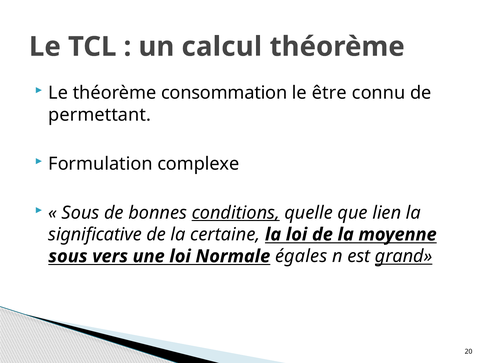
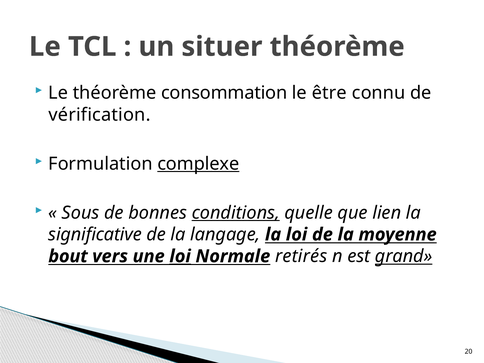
calcul: calcul -> situer
permettant: permettant -> vérification
complexe underline: none -> present
certaine: certaine -> langage
sous at (68, 256): sous -> bout
loi at (180, 256) underline: none -> present
égales: égales -> retirés
